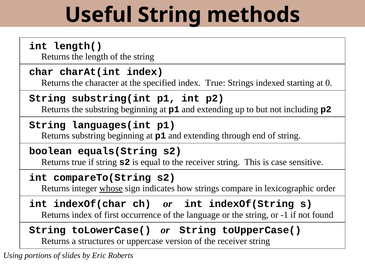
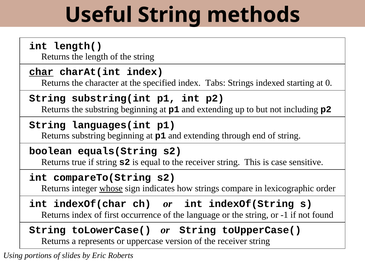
char underline: none -> present
index True: True -> Tabs
structures: structures -> represents
